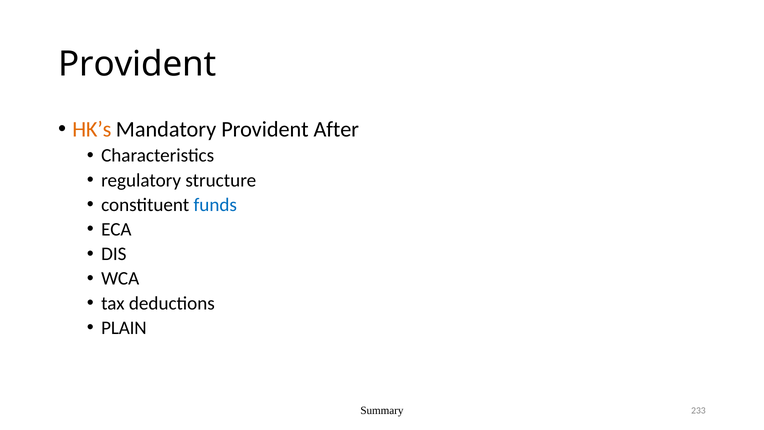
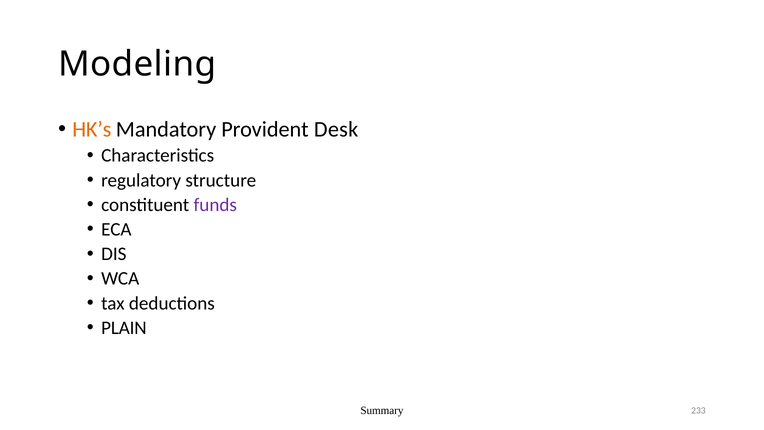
Provident at (137, 64): Provident -> Modeling
After: After -> Desk
funds colour: blue -> purple
